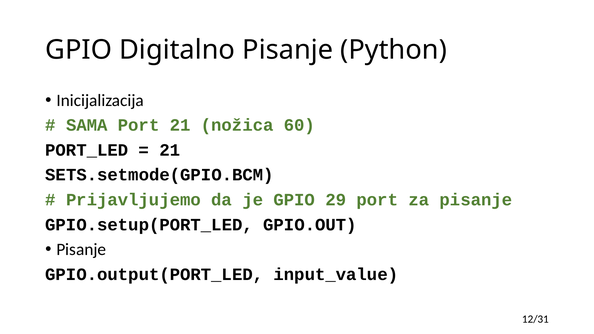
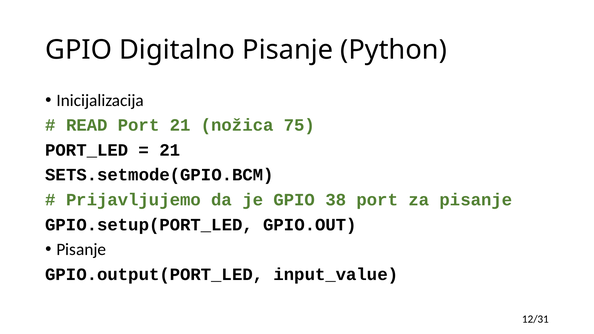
SAMA: SAMA -> READ
60: 60 -> 75
29: 29 -> 38
